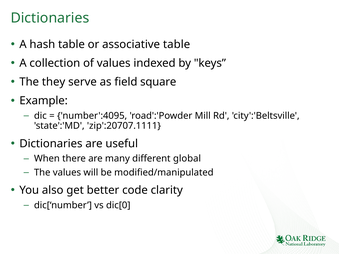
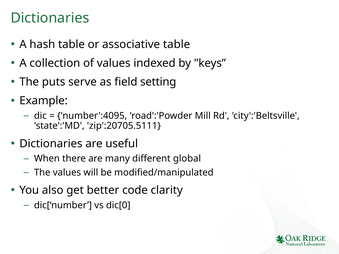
they: they -> puts
square: square -> setting
zip':20707.1111: zip':20707.1111 -> zip':20705.5111
